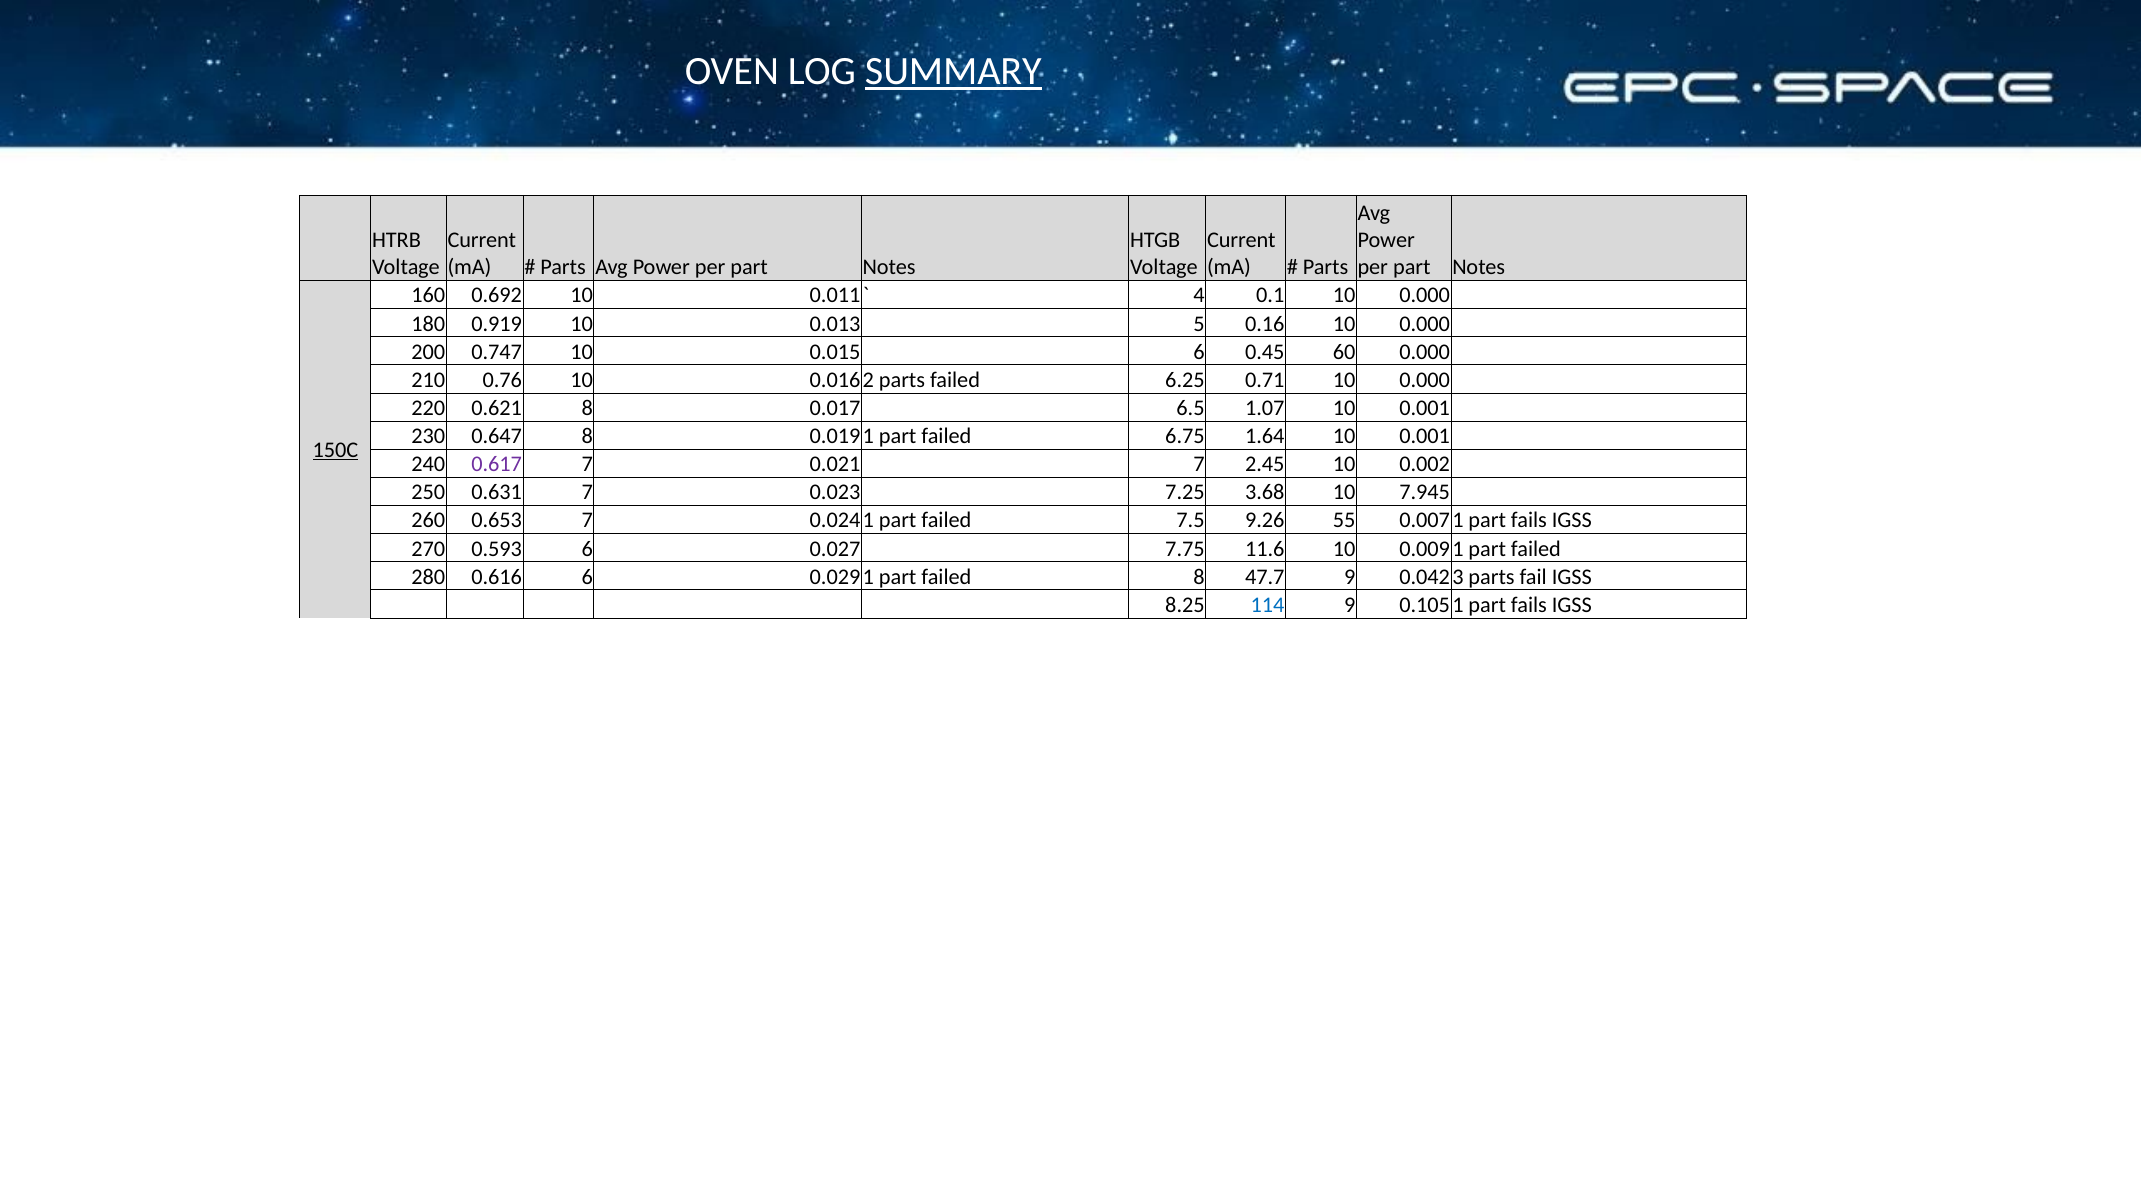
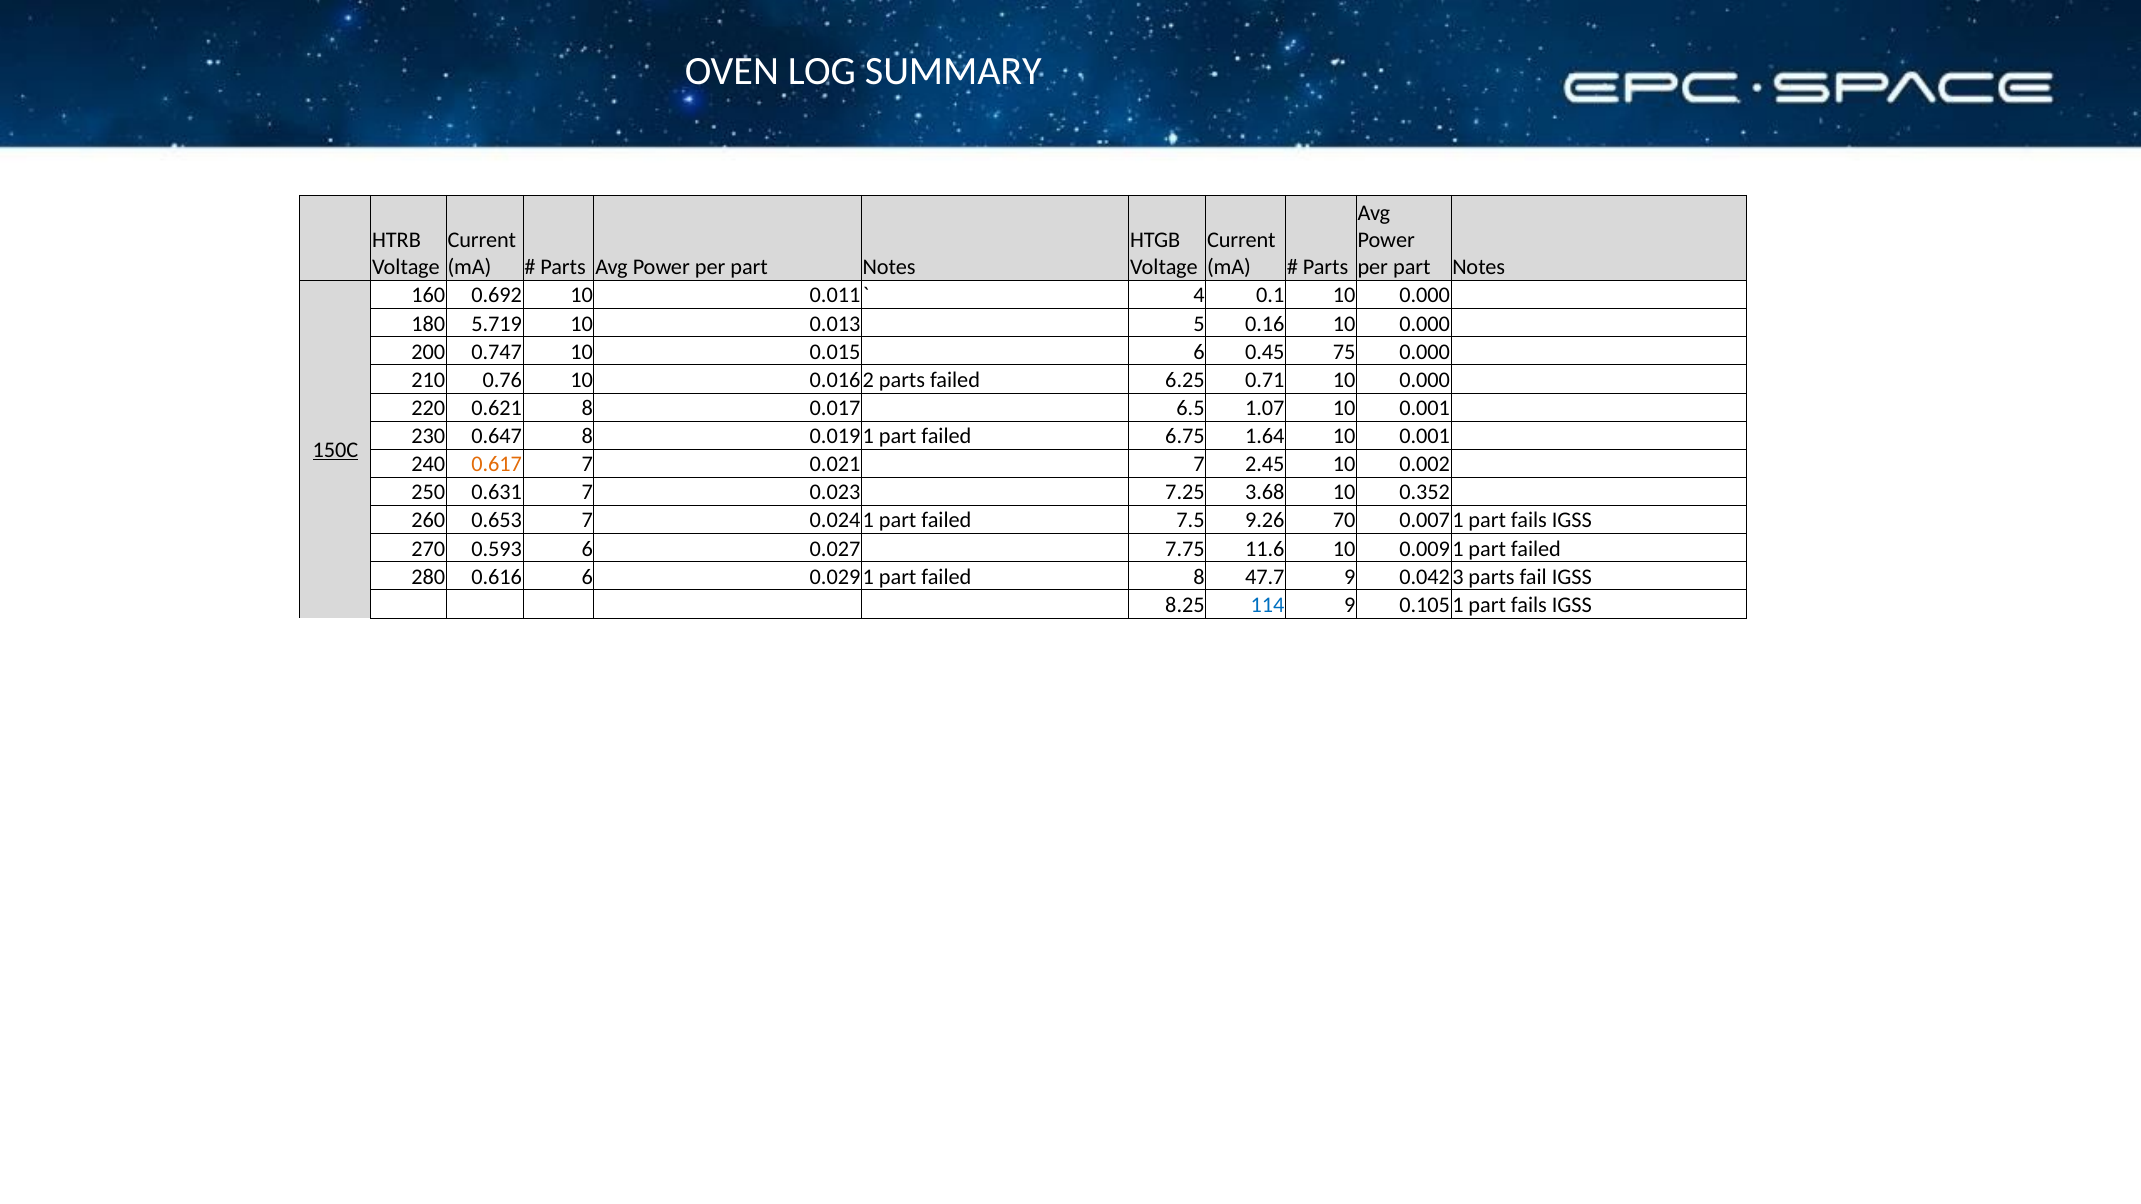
SUMMARY underline: present -> none
0.919: 0.919 -> 5.719
60: 60 -> 75
0.617 colour: purple -> orange
7.945: 7.945 -> 0.352
55: 55 -> 70
